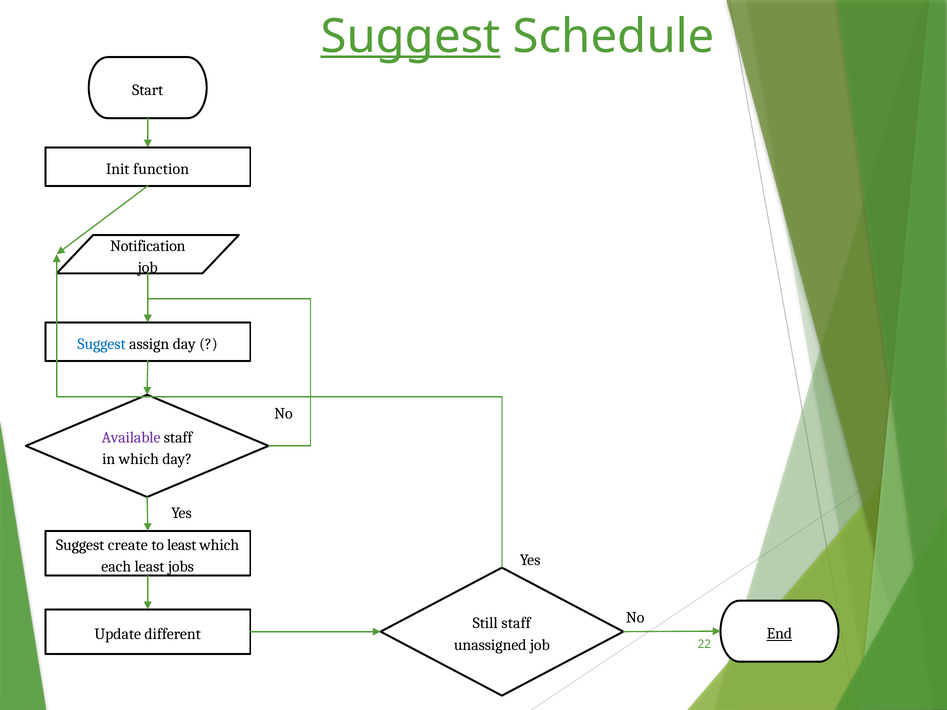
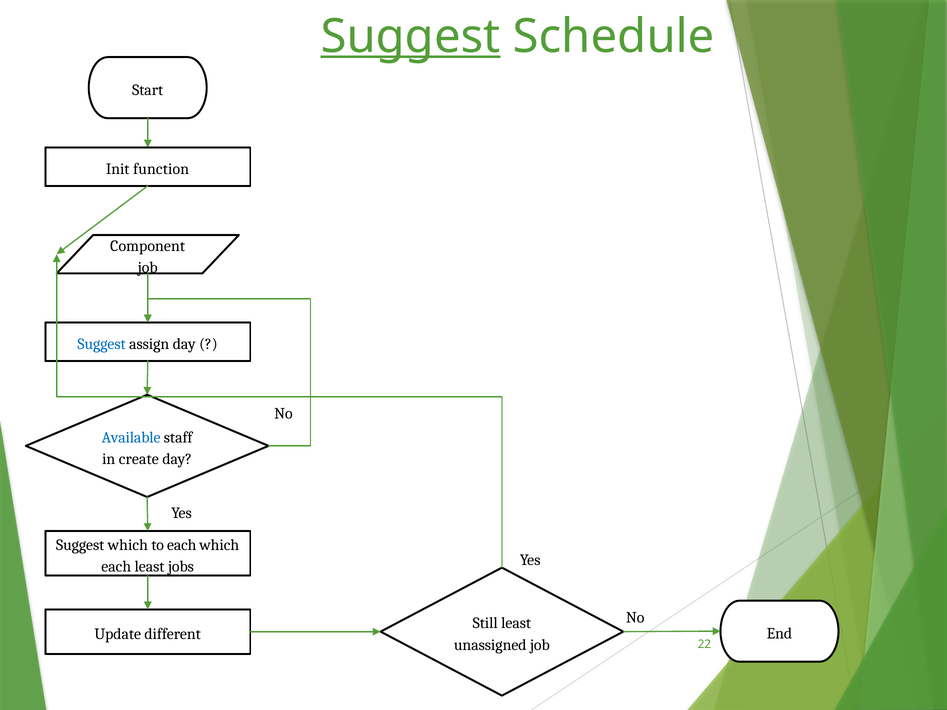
Notification: Notification -> Component
Available colour: purple -> blue
in which: which -> create
Suggest create: create -> which
to least: least -> each
Still staff: staff -> least
End underline: present -> none
